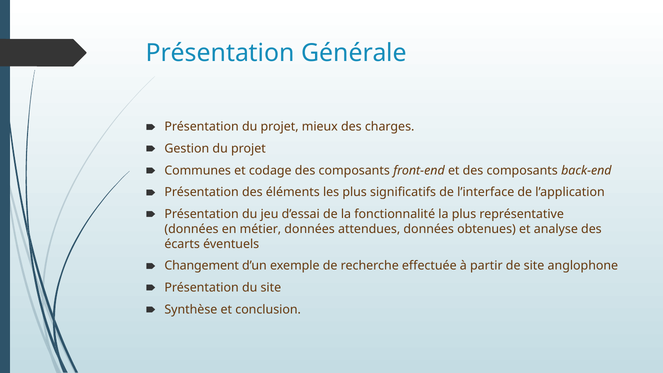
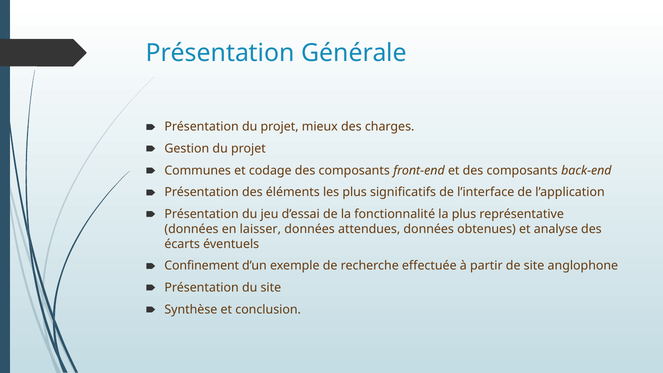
métier: métier -> laisser
Changement: Changement -> Confinement
